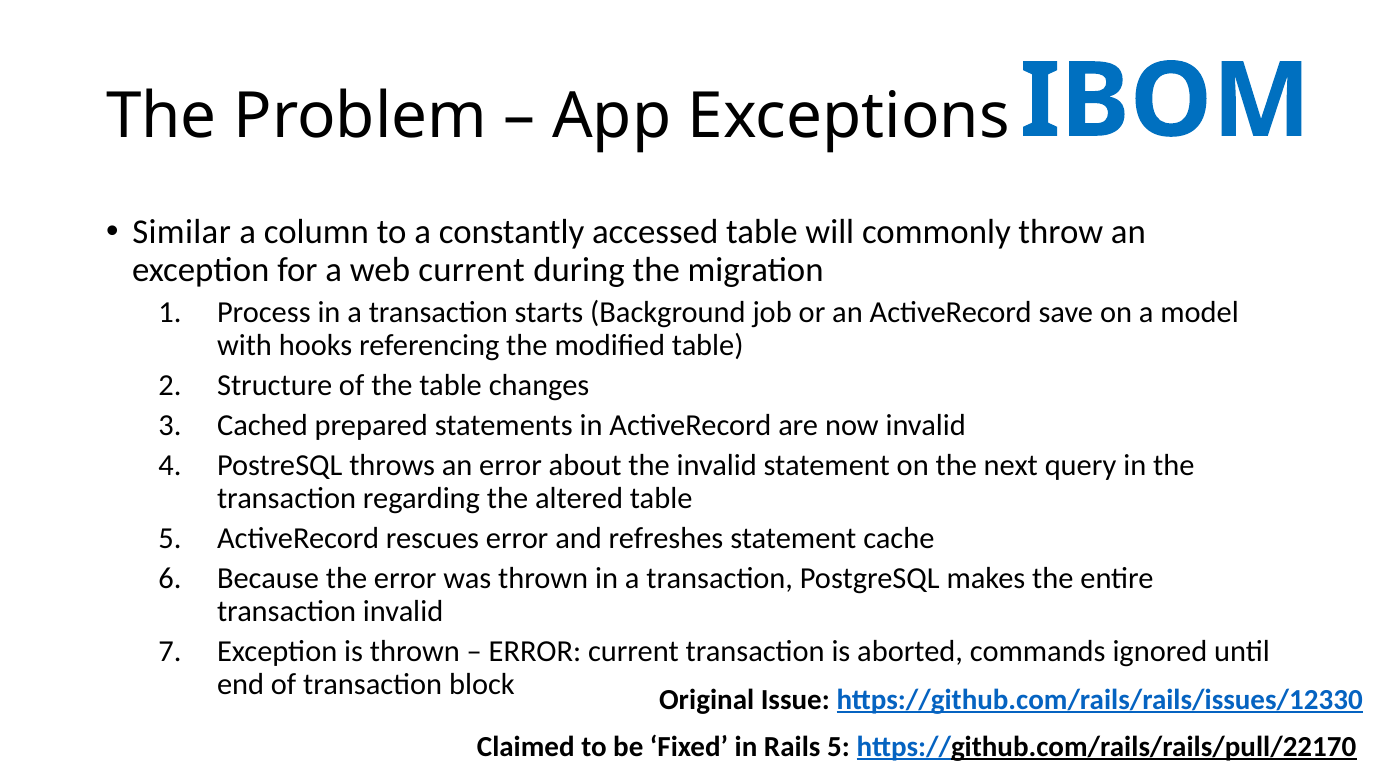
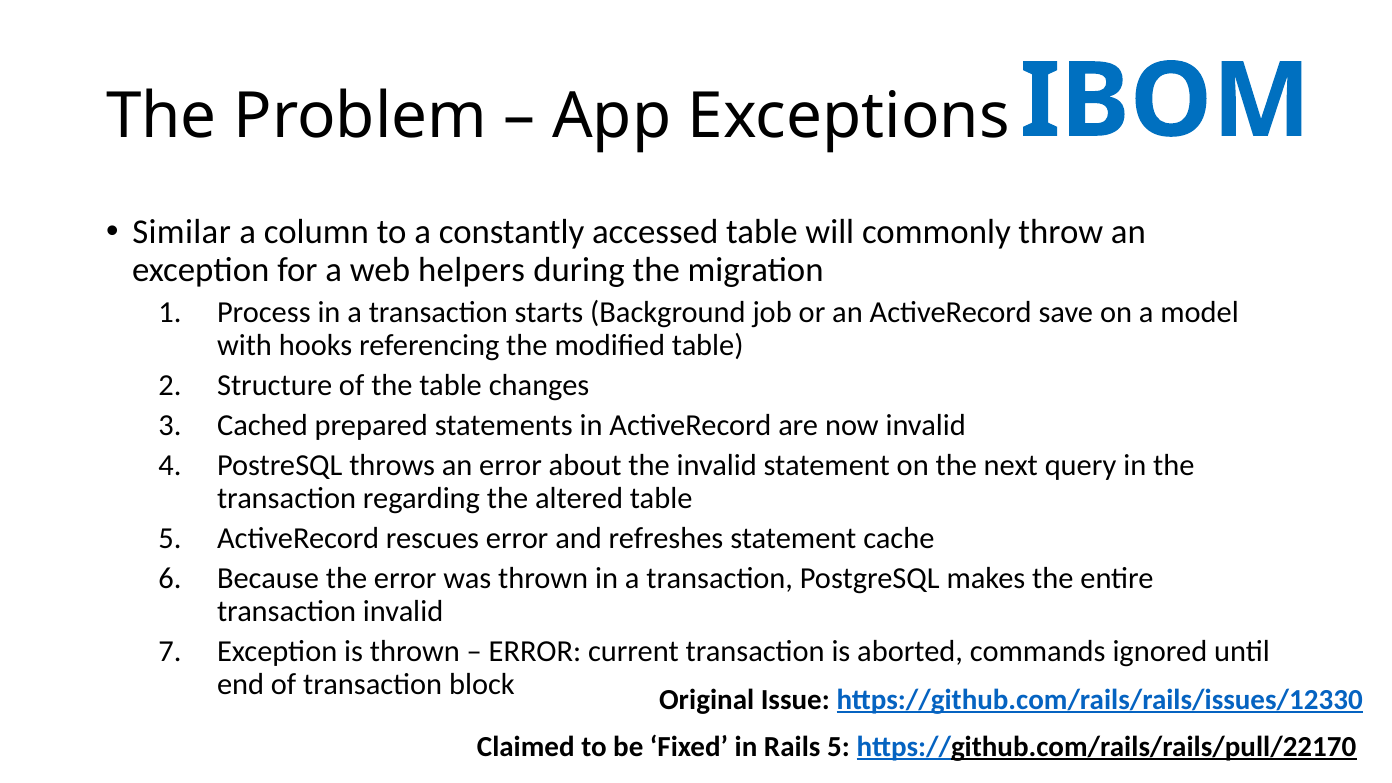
web current: current -> helpers
